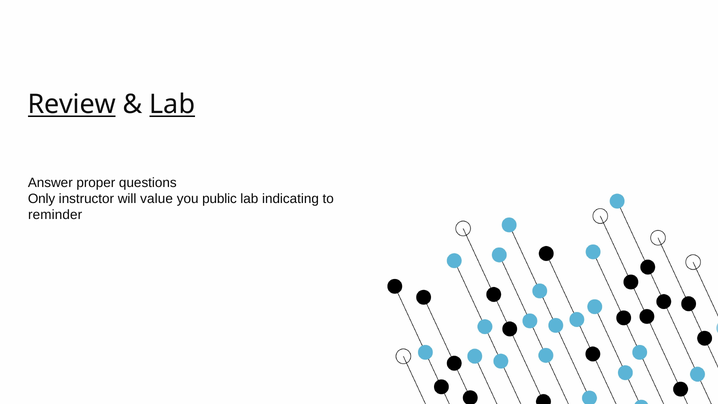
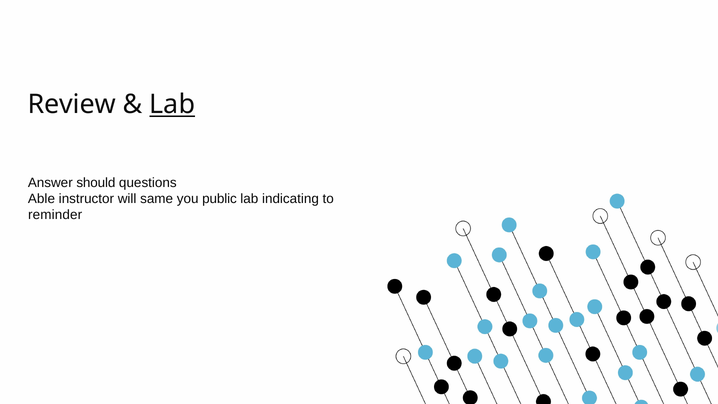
Review underline: present -> none
proper: proper -> should
Only: Only -> Able
value: value -> same
